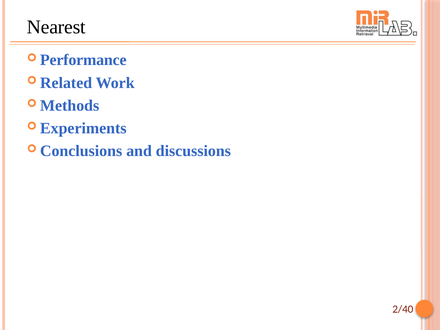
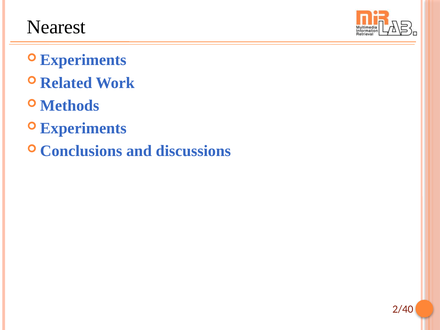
Performance at (83, 60): Performance -> Experiments
